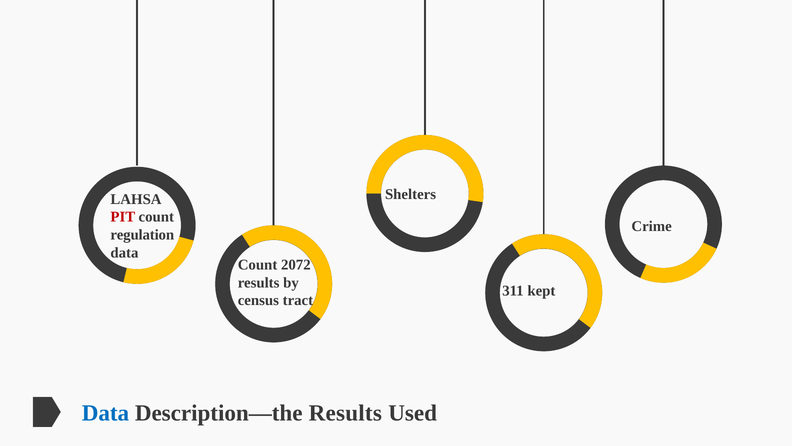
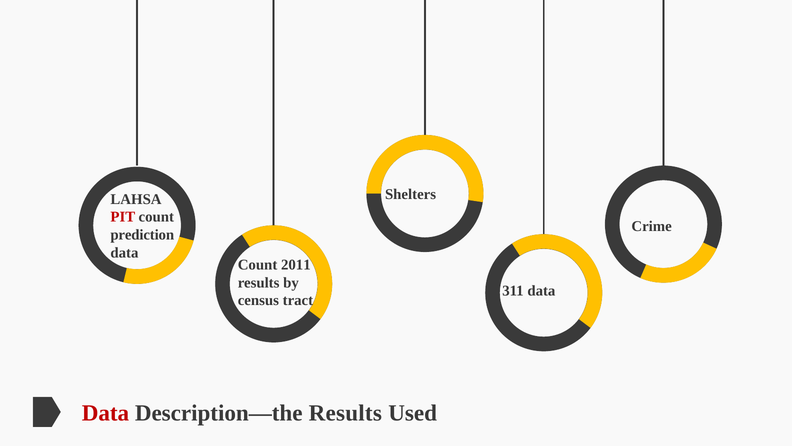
regulation: regulation -> prediction
2072: 2072 -> 2011
311 kept: kept -> data
Data at (105, 413) colour: blue -> red
